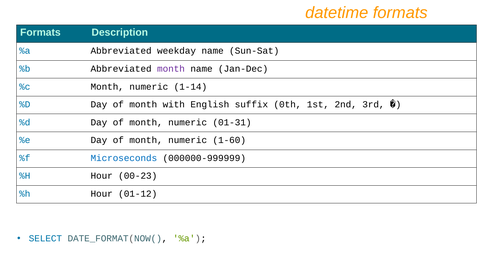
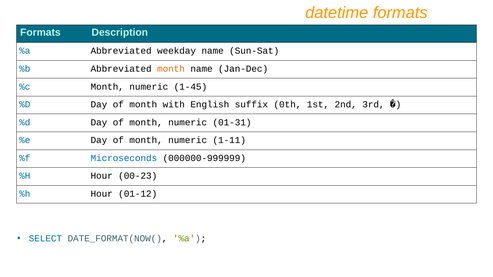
month at (171, 69) colour: purple -> orange
1-14: 1-14 -> 1-45
1-60: 1-60 -> 1-11
